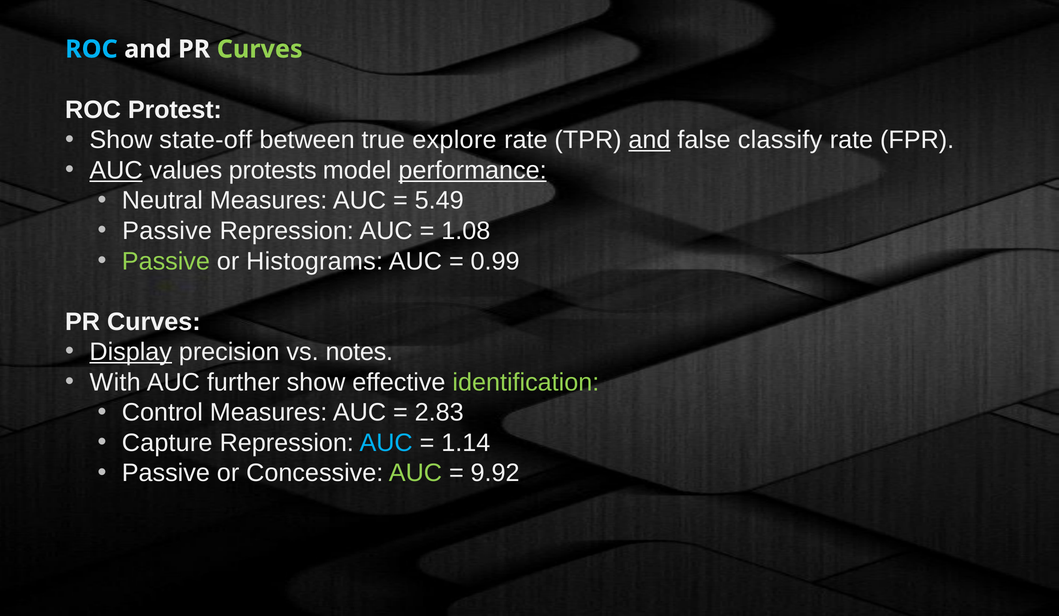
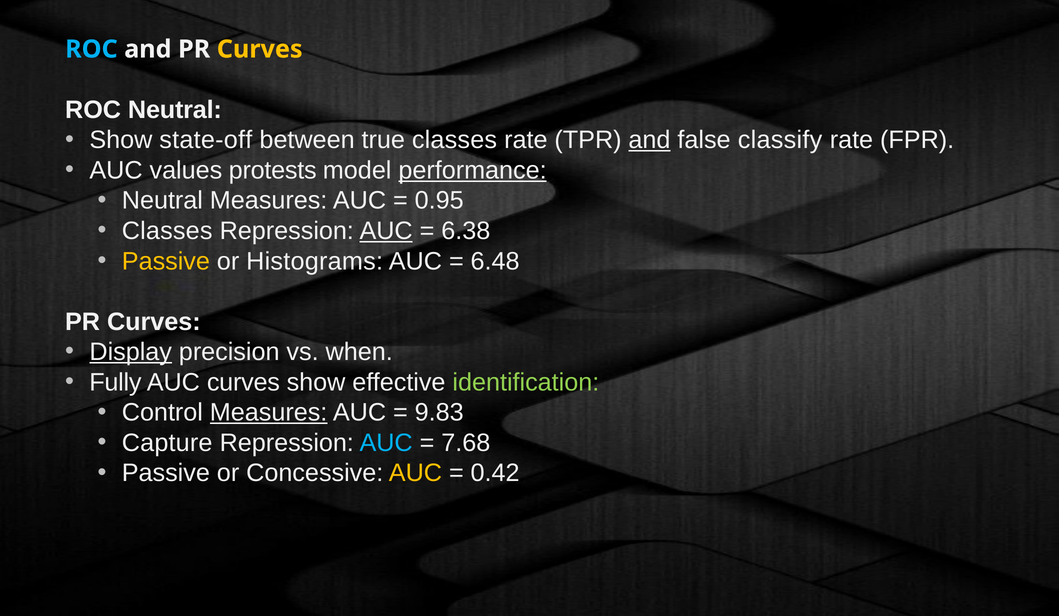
Curves at (260, 49) colour: light green -> yellow
ROC Protest: Protest -> Neutral
true explore: explore -> classes
AUC at (116, 170) underline: present -> none
5.49: 5.49 -> 0.95
Passive at (167, 231): Passive -> Classes
AUC at (386, 231) underline: none -> present
1.08: 1.08 -> 6.38
Passive at (166, 261) colour: light green -> yellow
0.99: 0.99 -> 6.48
notes: notes -> when
With: With -> Fully
AUC further: further -> curves
Measures at (269, 413) underline: none -> present
2.83: 2.83 -> 9.83
1.14: 1.14 -> 7.68
AUC at (415, 473) colour: light green -> yellow
9.92: 9.92 -> 0.42
